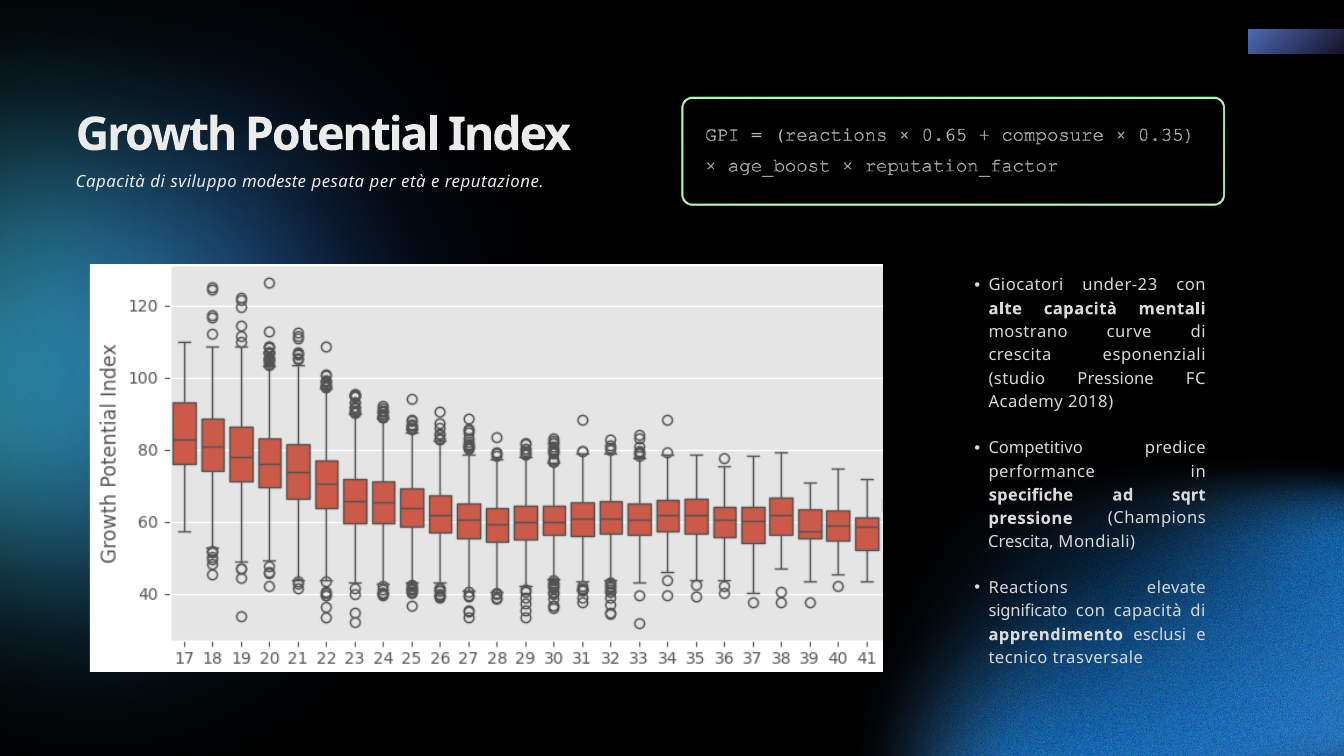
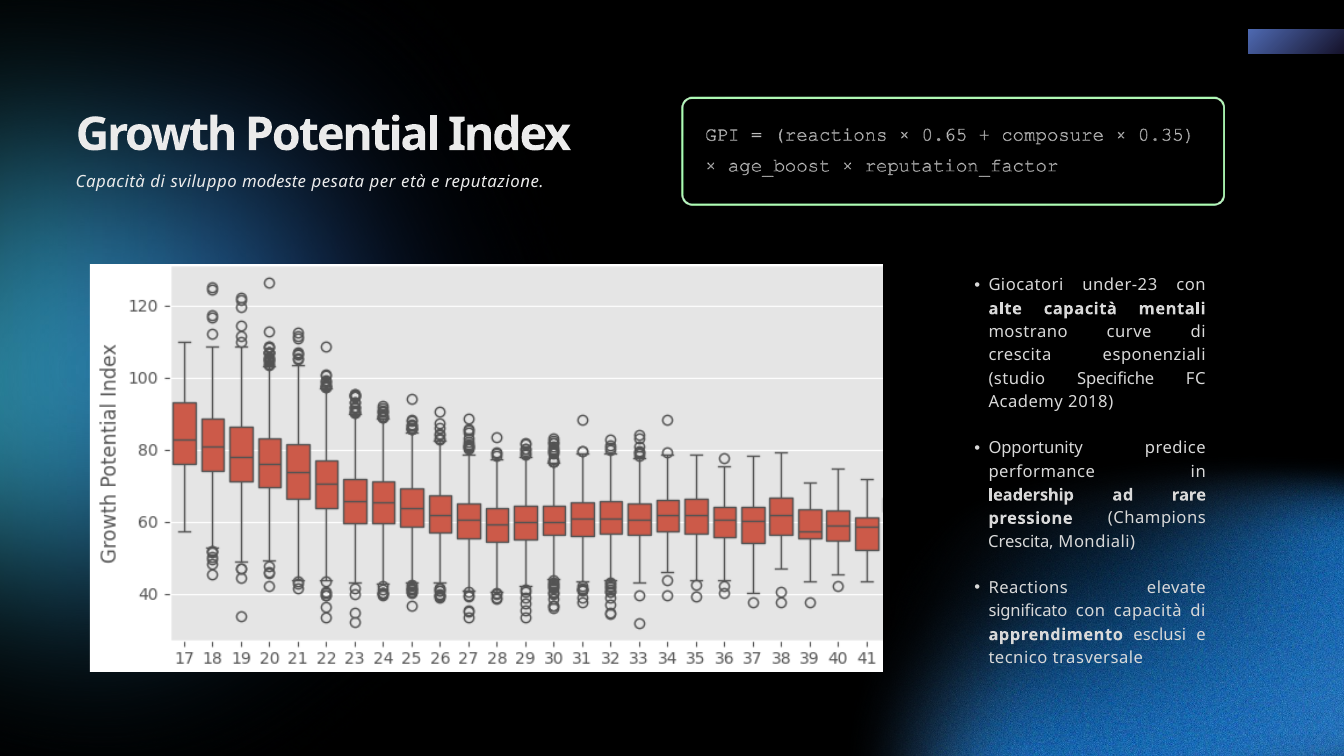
studio Pressione: Pressione -> Specifiche
Competitivo: Competitivo -> Opportunity
specifiche: specifiche -> leadership
sqrt: sqrt -> rare
